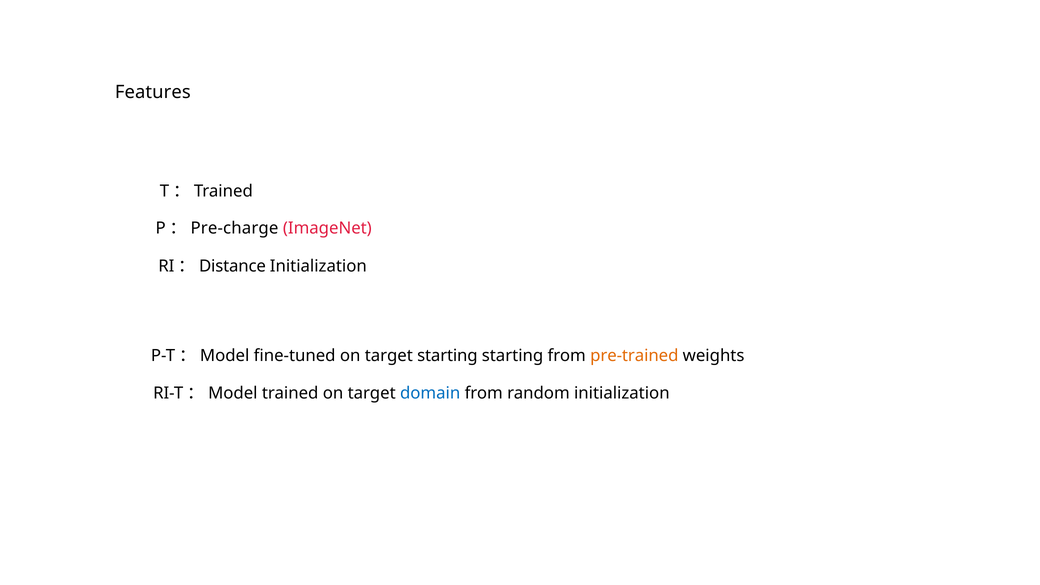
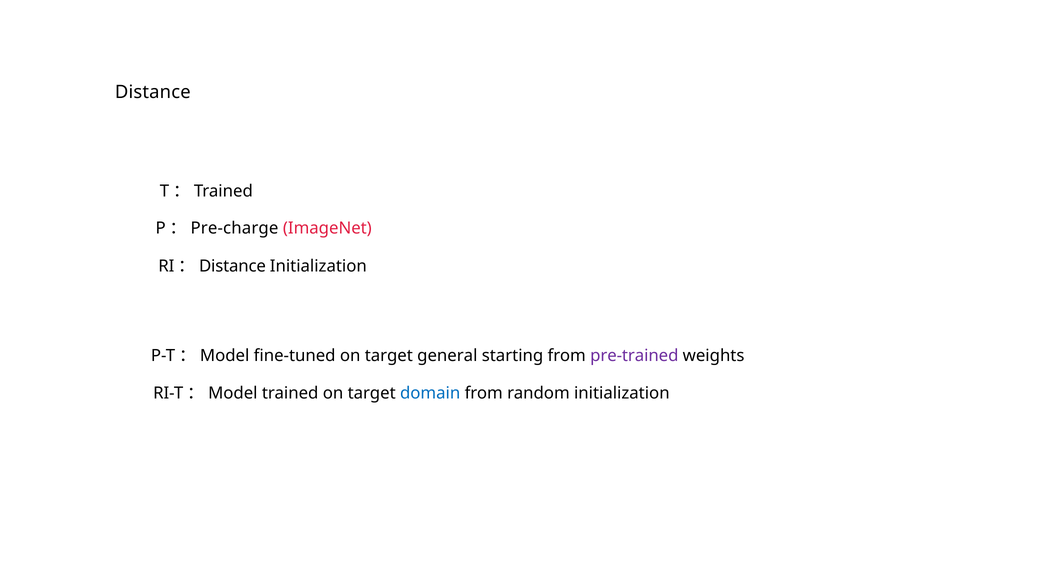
Features at (153, 92): Features -> Distance
target starting: starting -> general
pre-trained colour: orange -> purple
